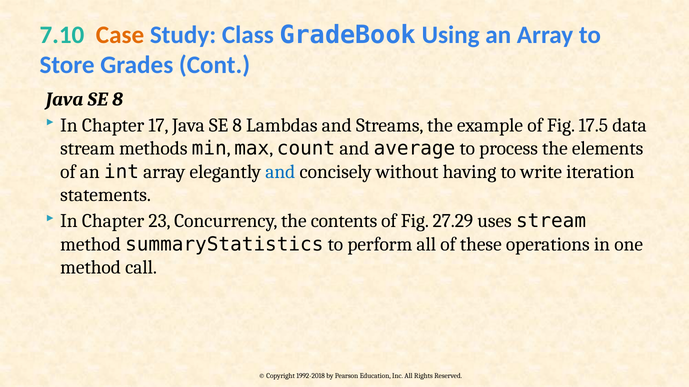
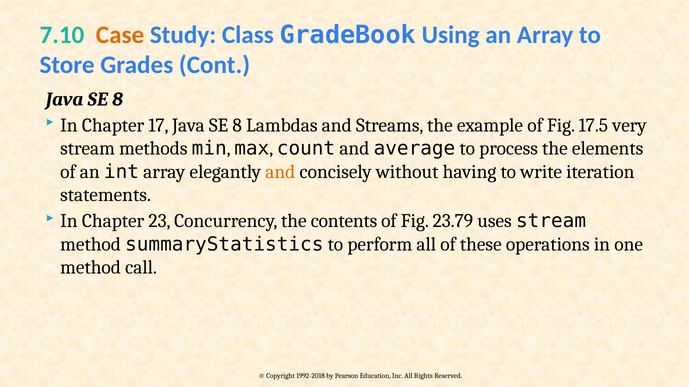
data: data -> very
and at (280, 172) colour: blue -> orange
27.29: 27.29 -> 23.79
